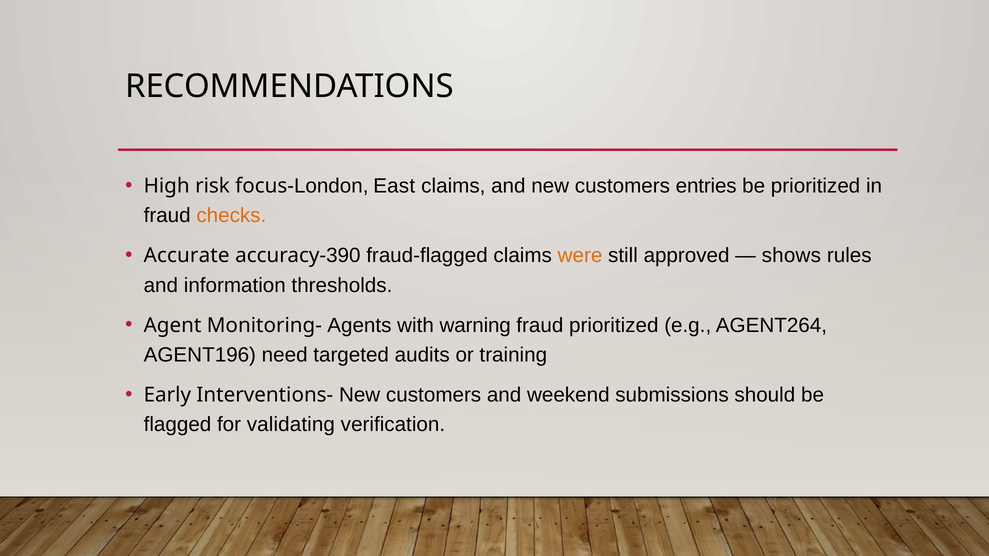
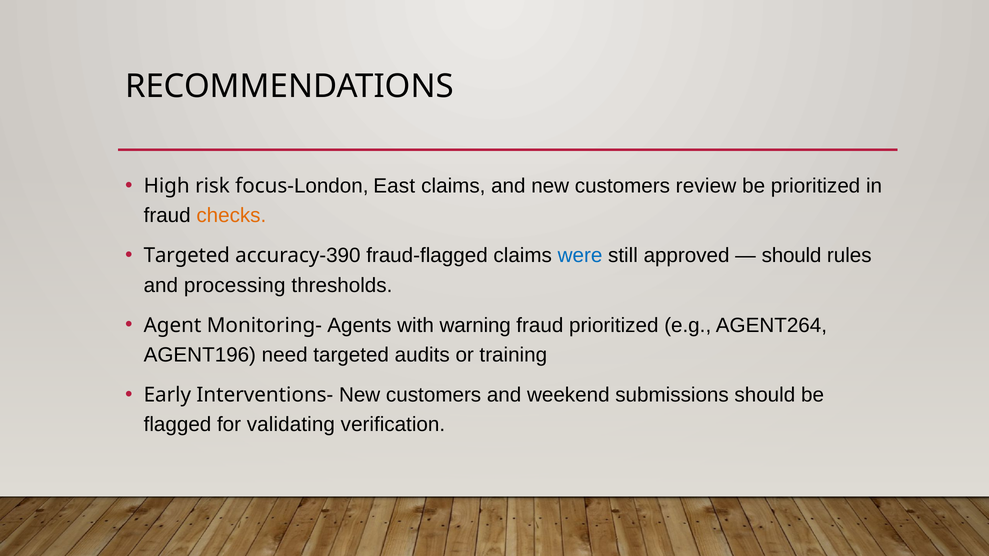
entries: entries -> review
Accurate at (187, 256): Accurate -> Targeted
were colour: orange -> blue
shows at (791, 256): shows -> should
information: information -> processing
